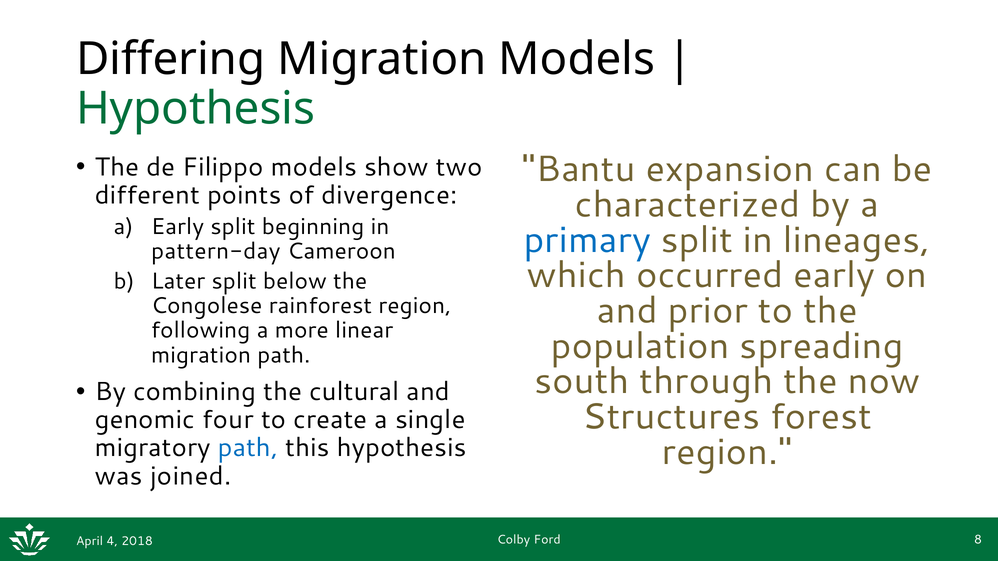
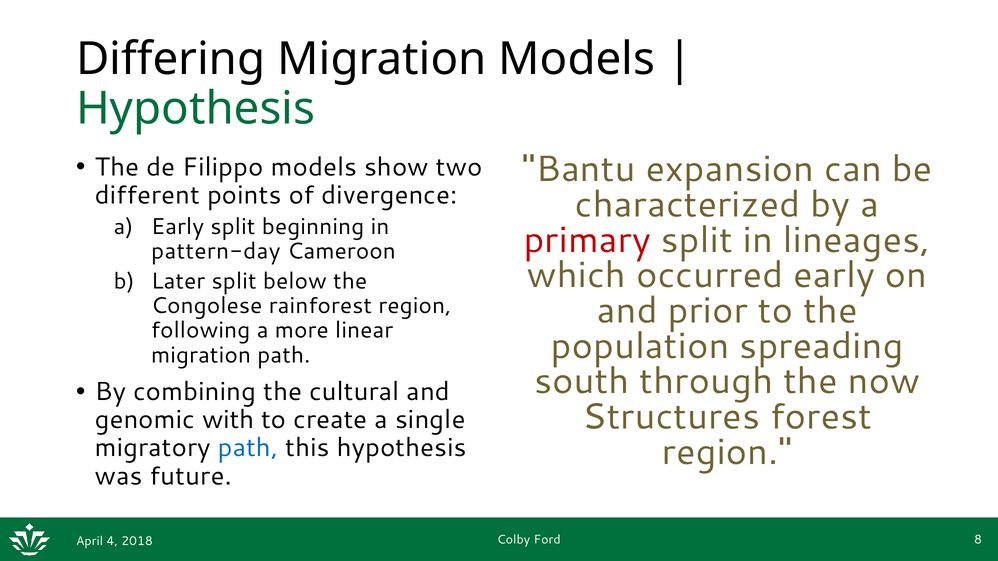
primary colour: blue -> red
four: four -> with
joined: joined -> future
